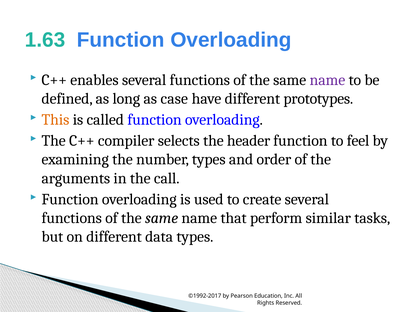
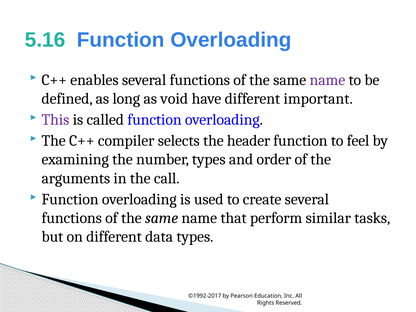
1.63: 1.63 -> 5.16
case: case -> void
prototypes: prototypes -> important
This colour: orange -> purple
